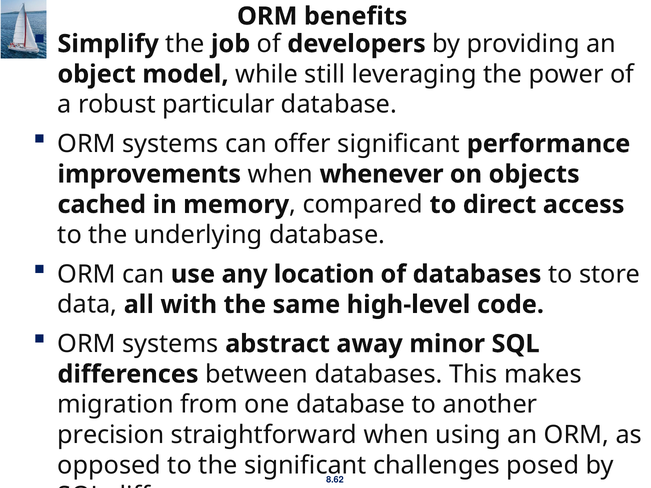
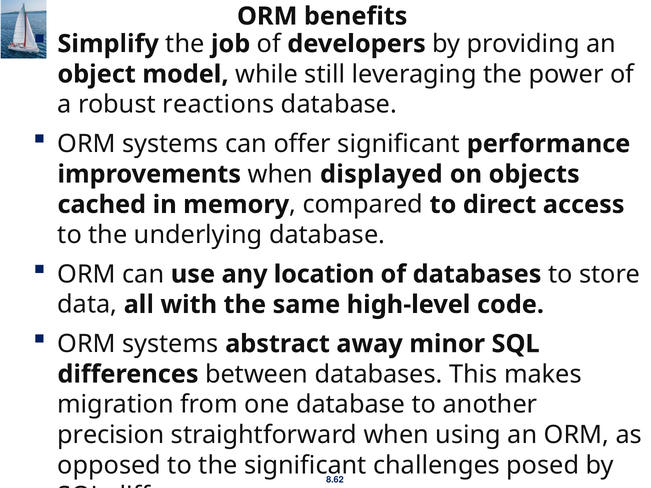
particular: particular -> reactions
whenever: whenever -> displayed
